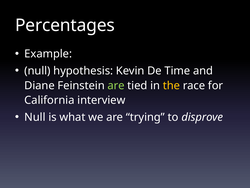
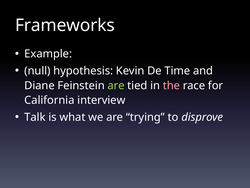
Percentages: Percentages -> Frameworks
the colour: yellow -> pink
Null at (35, 117): Null -> Talk
